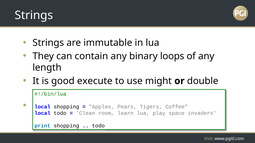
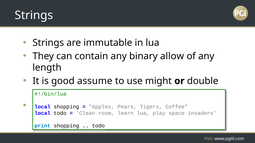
loops: loops -> allow
execute: execute -> assume
